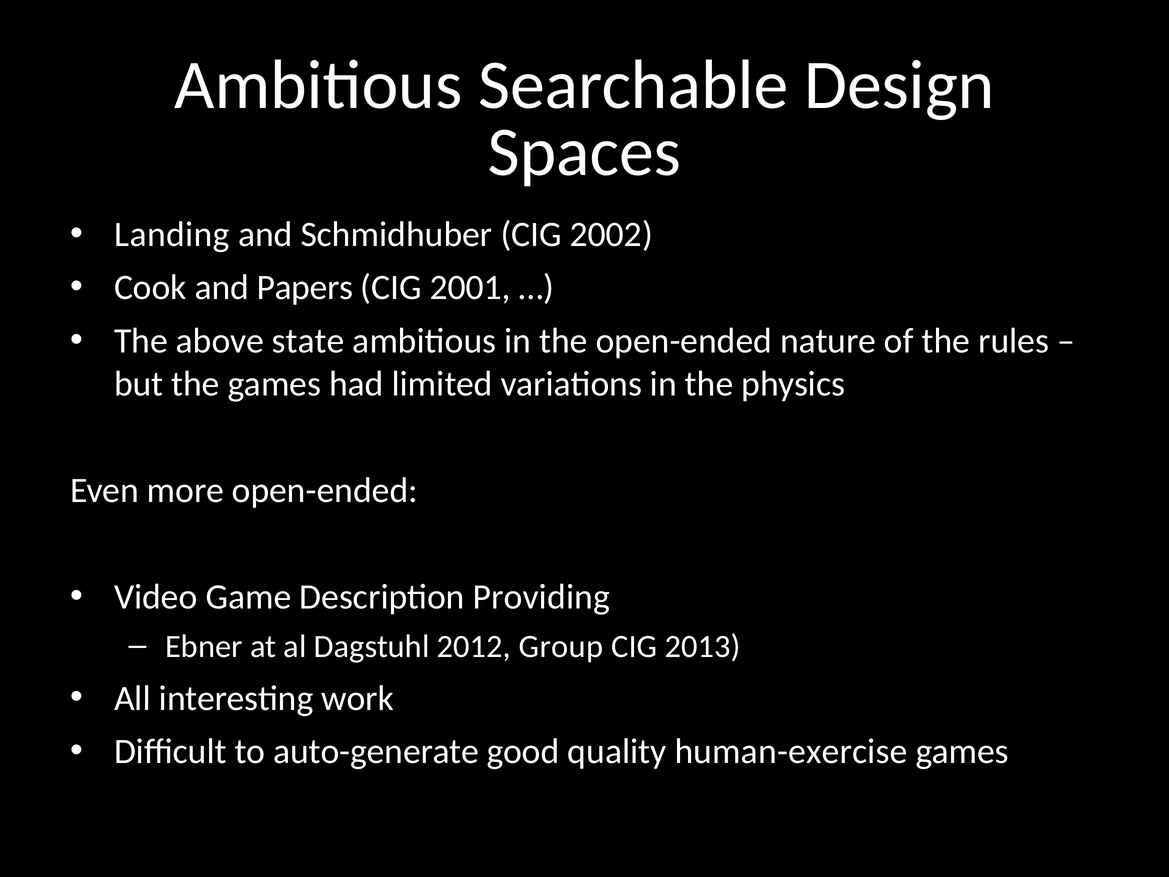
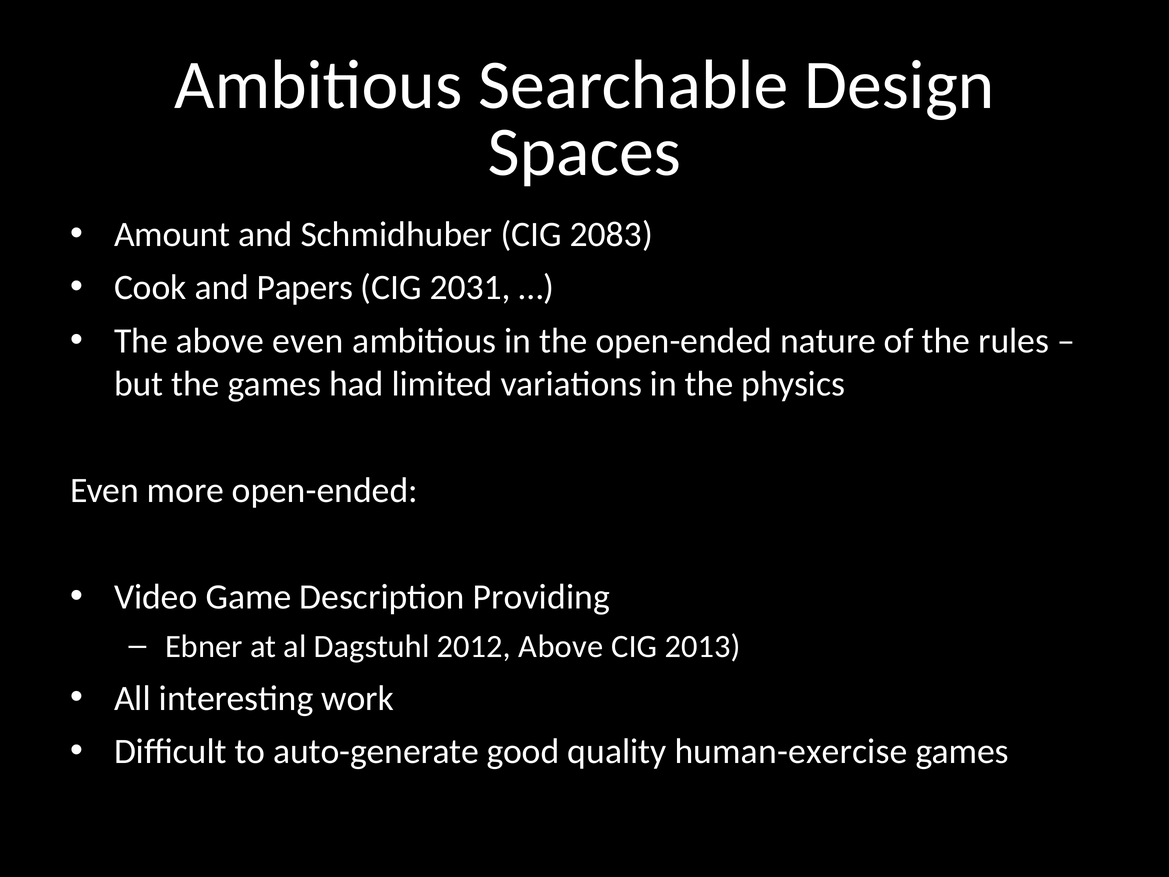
Landing: Landing -> Amount
2002: 2002 -> 2083
2001: 2001 -> 2031
above state: state -> even
2012 Group: Group -> Above
